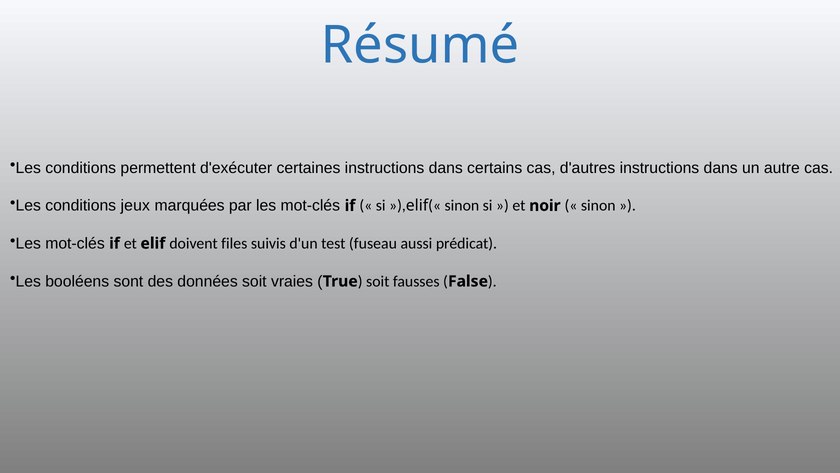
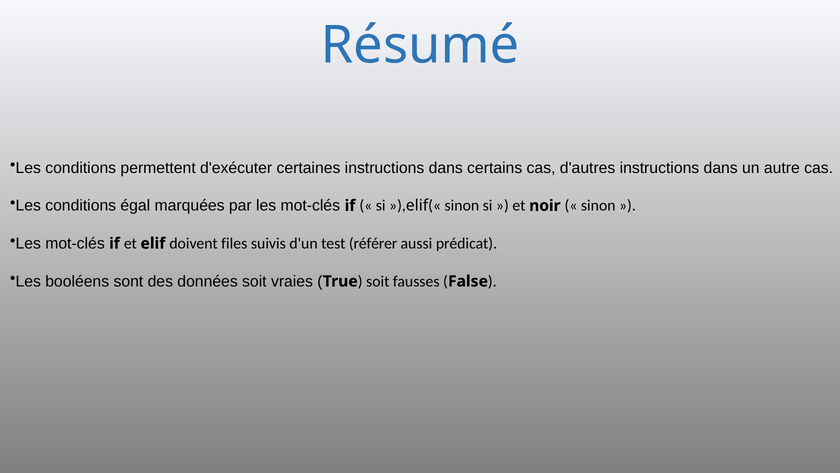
jeux: jeux -> égal
fuseau: fuseau -> référer
